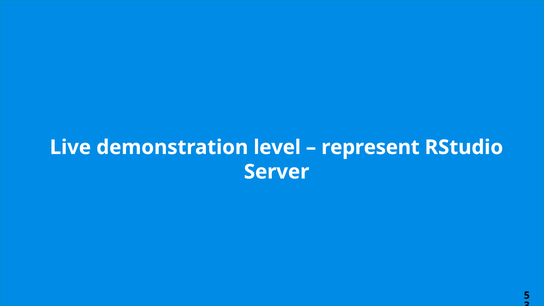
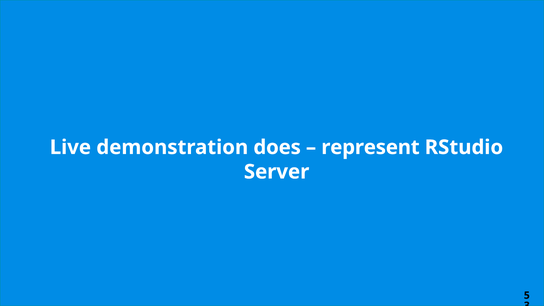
level: level -> does
